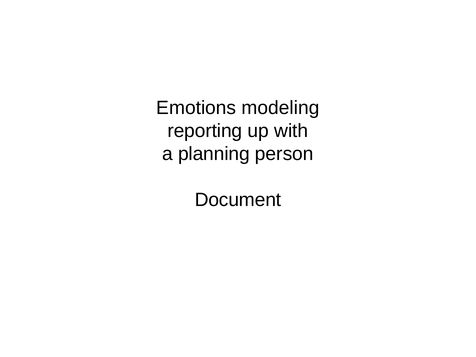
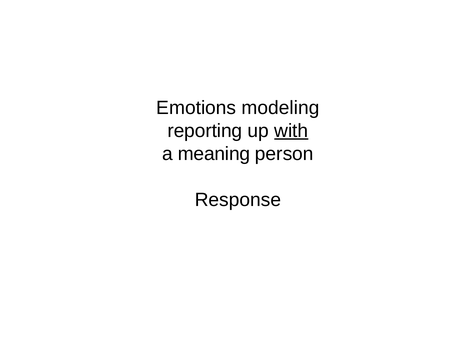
with underline: none -> present
planning: planning -> meaning
Document: Document -> Response
